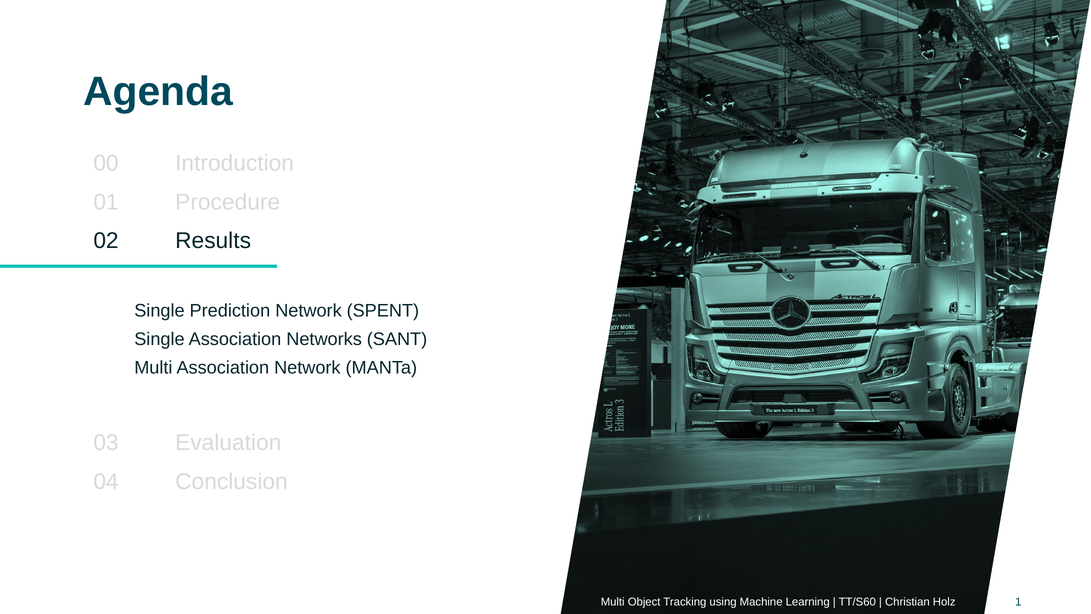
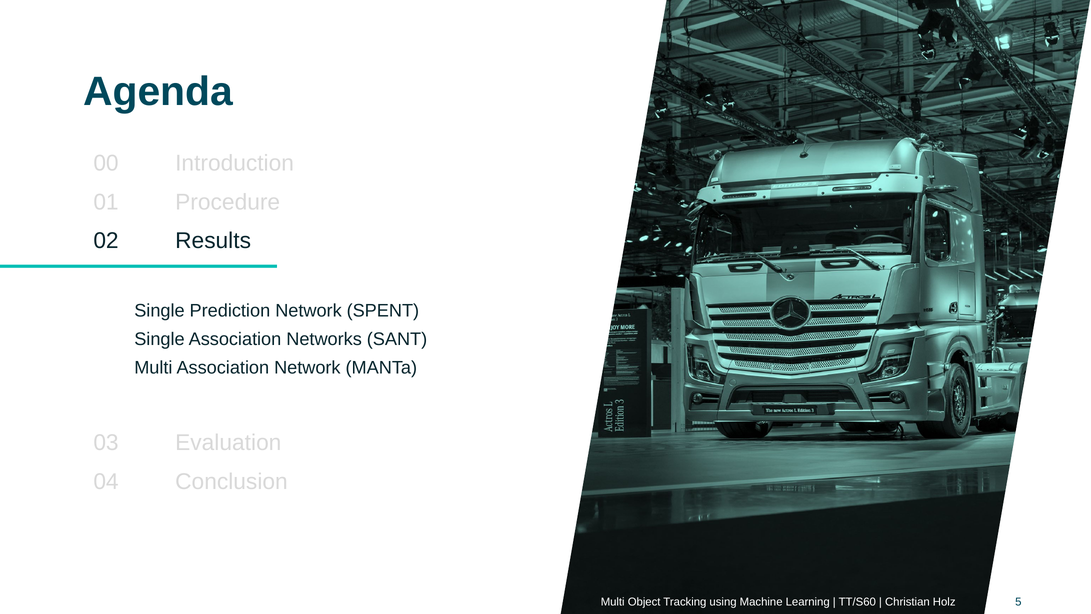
1: 1 -> 5
